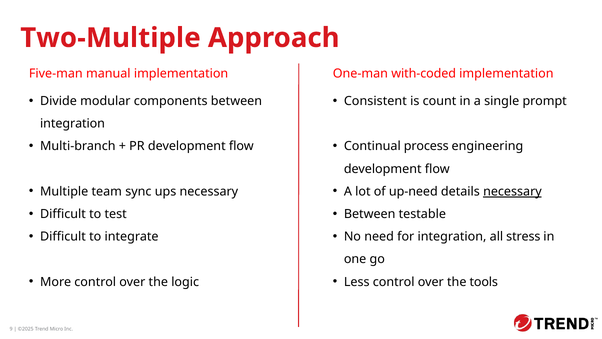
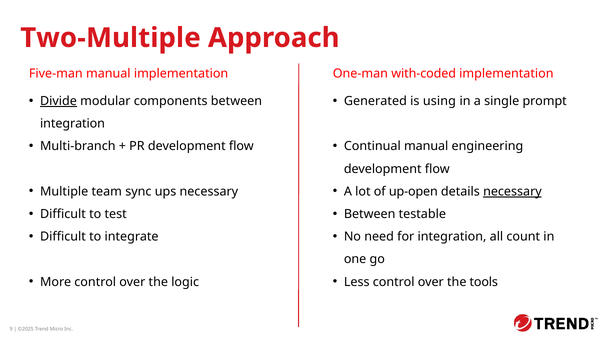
Divide underline: none -> present
Consistent: Consistent -> Generated
count: count -> using
Continual process: process -> manual
up-need: up-need -> up-open
stress: stress -> count
